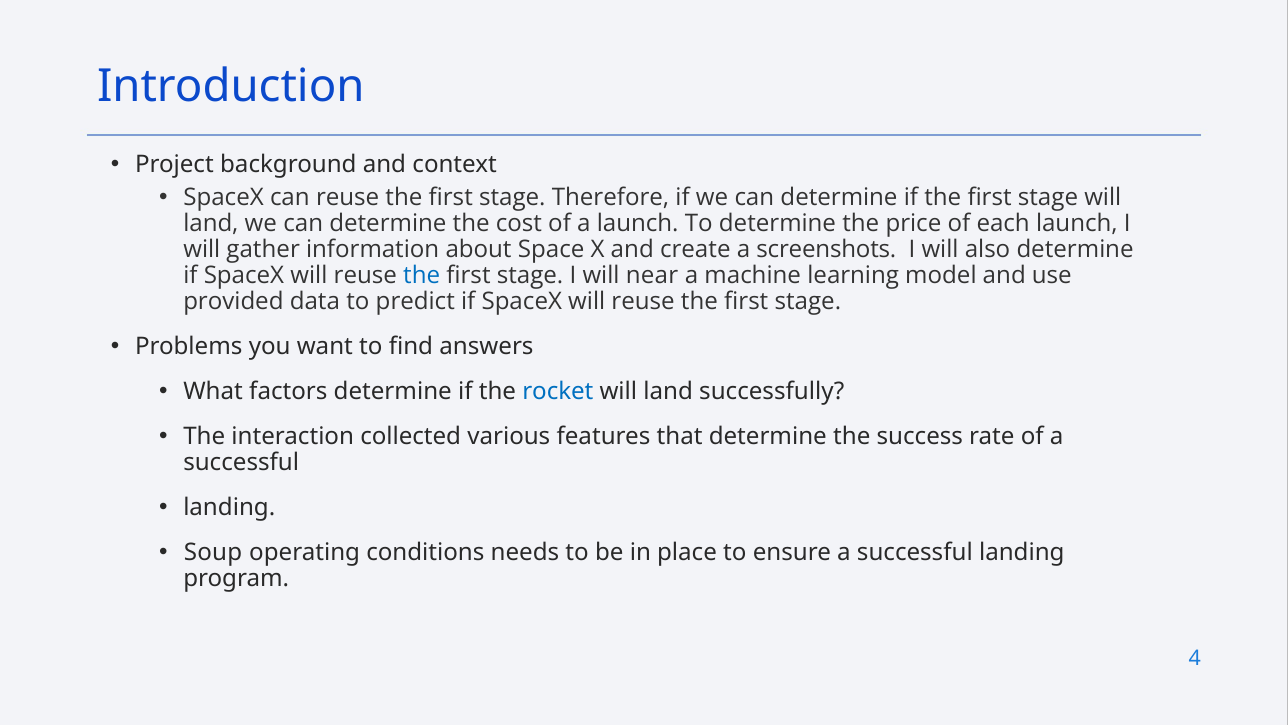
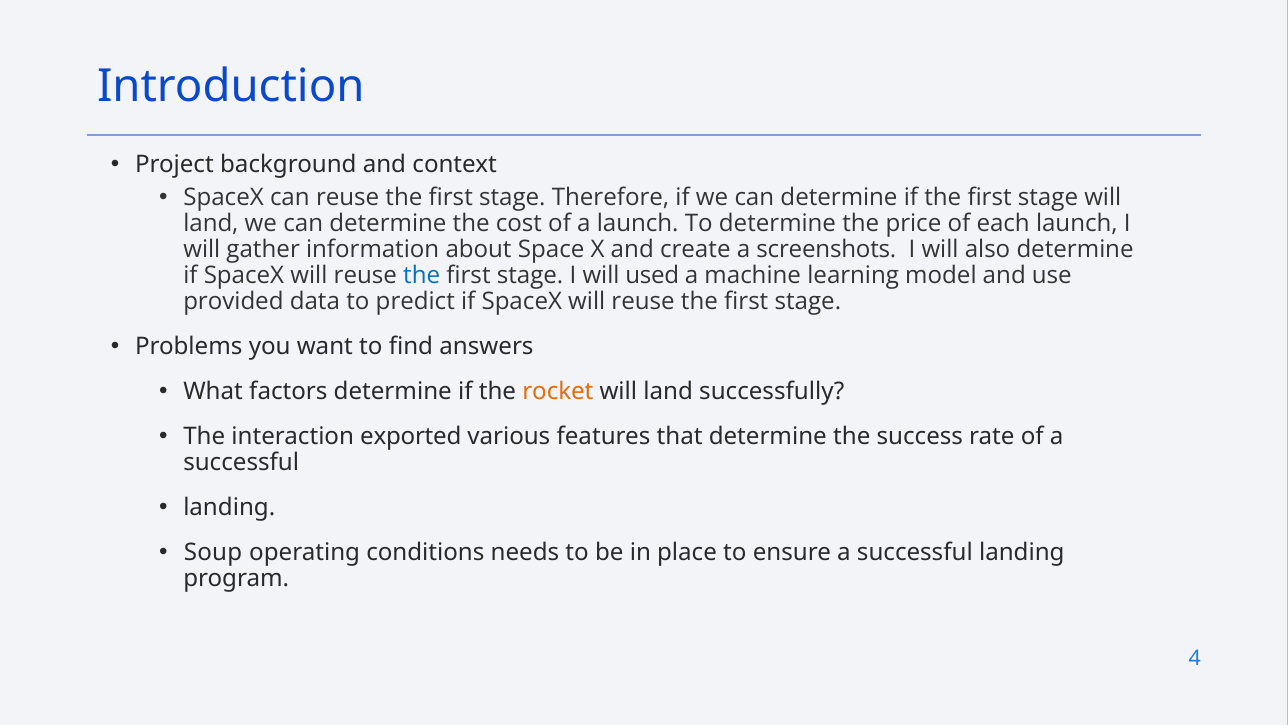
near: near -> used
rocket colour: blue -> orange
collected: collected -> exported
